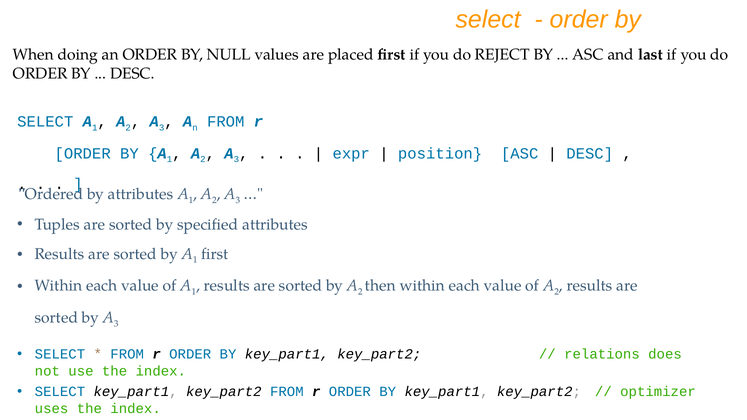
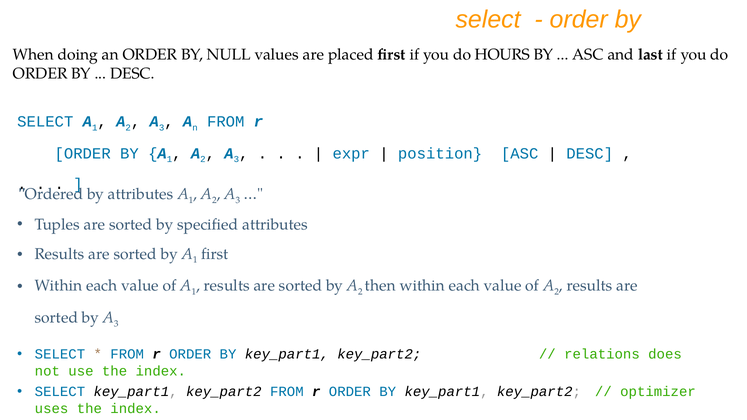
REJECT: REJECT -> HOURS
